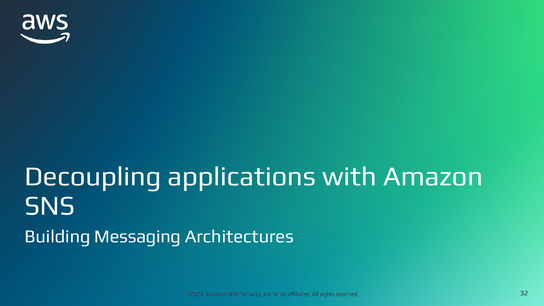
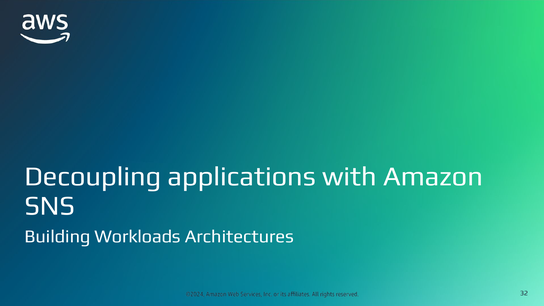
Messaging: Messaging -> Workloads
